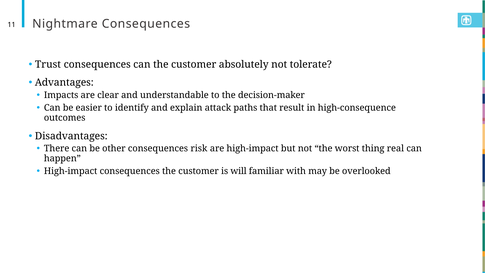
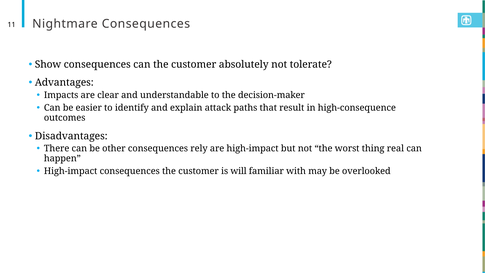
Trust: Trust -> Show
risk: risk -> rely
